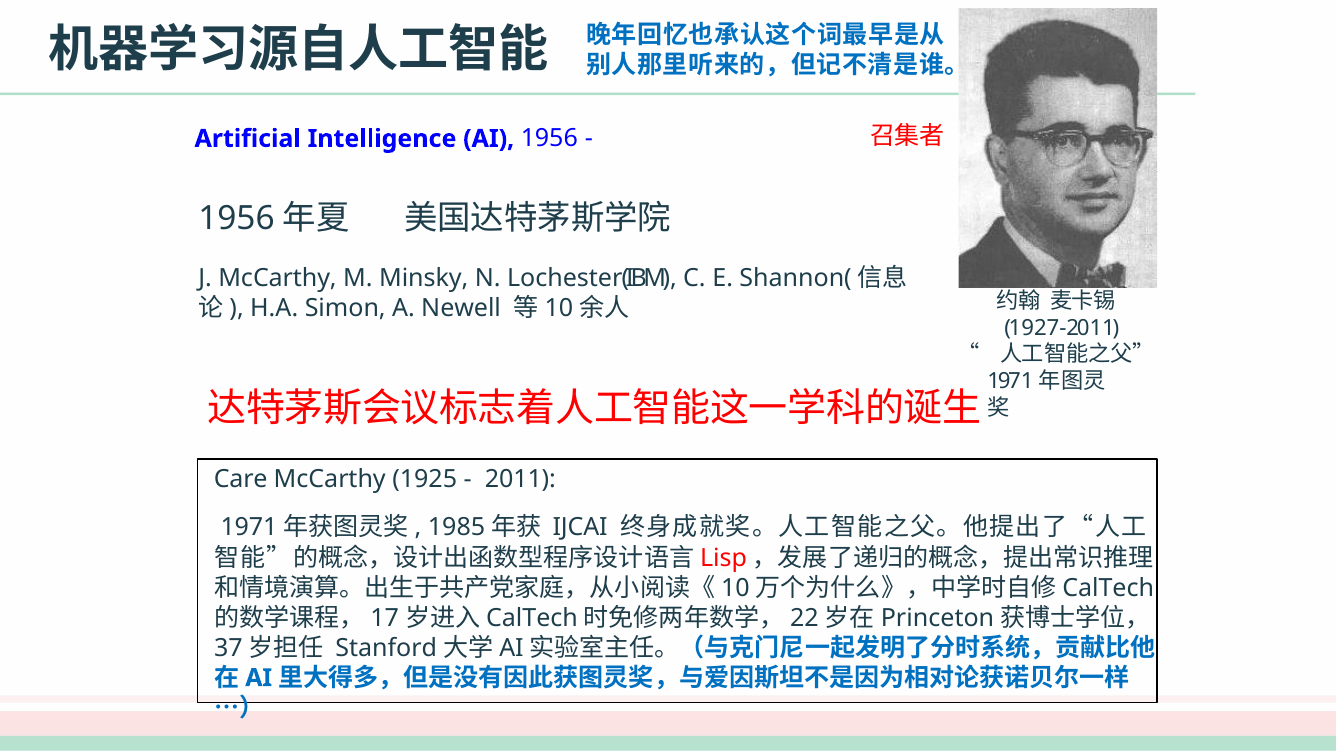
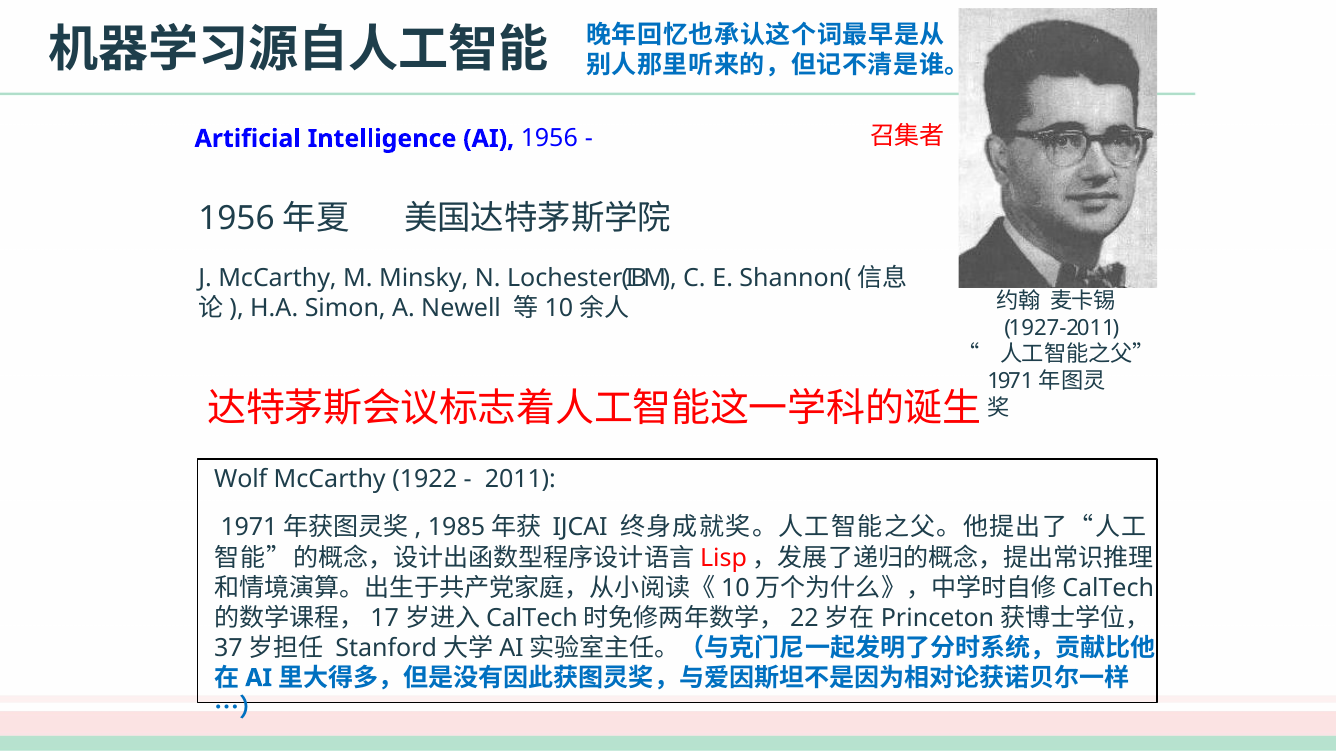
Care: Care -> Wolf
1925: 1925 -> 1922
